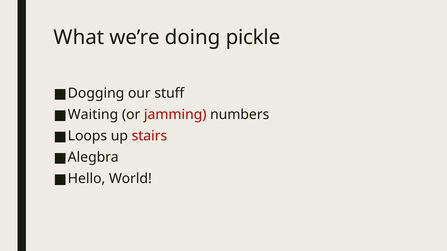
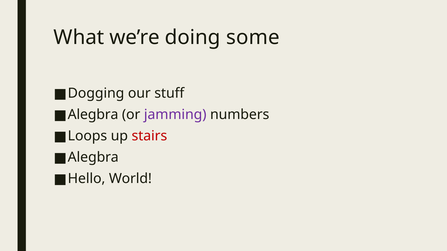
pickle: pickle -> some
Waiting at (93, 115): Waiting -> Alegbra
jamming colour: red -> purple
